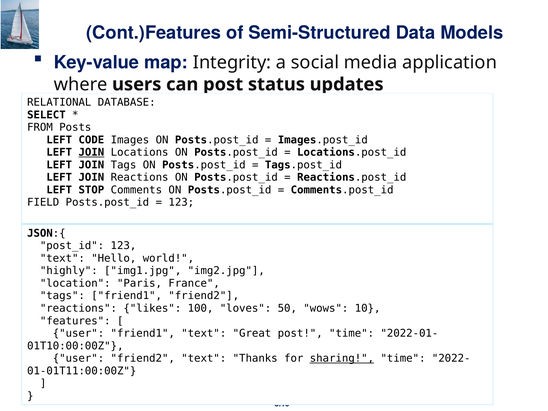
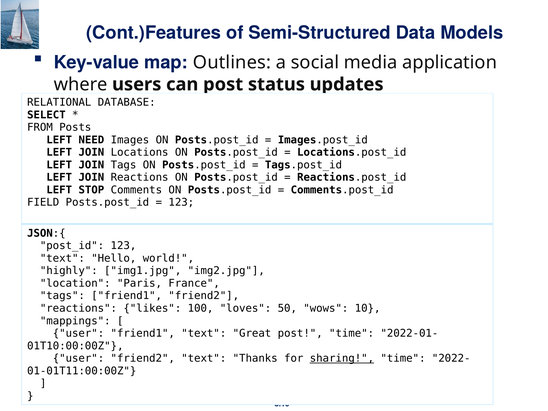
Integrity: Integrity -> Outlines
CODE: CODE -> NEED
JOIN at (91, 152) underline: present -> none
features: features -> mappings
